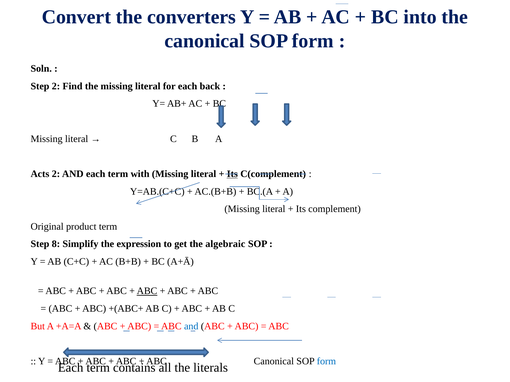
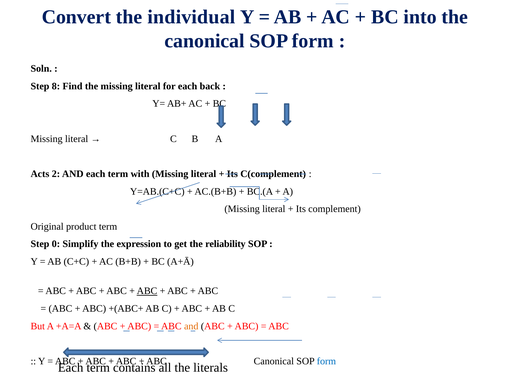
converters: converters -> individual
Step 2: 2 -> 8
Its at (232, 174) underline: present -> none
8: 8 -> 0
algebraic: algebraic -> reliability
and at (191, 327) colour: blue -> orange
